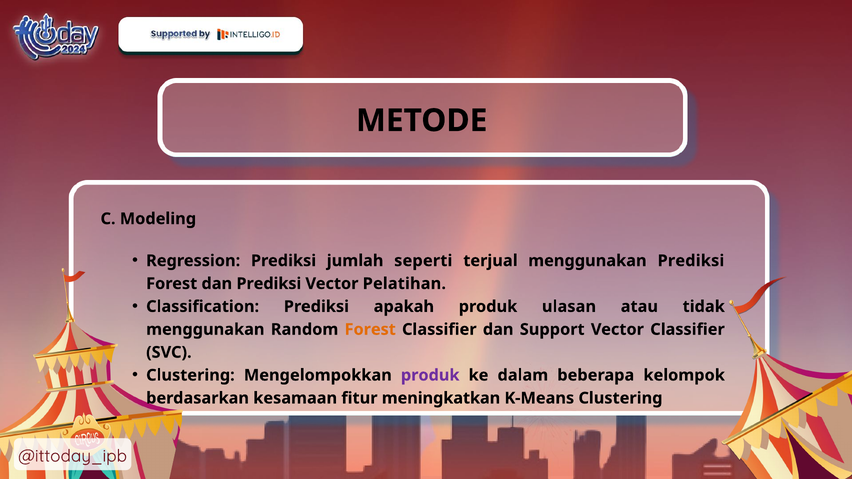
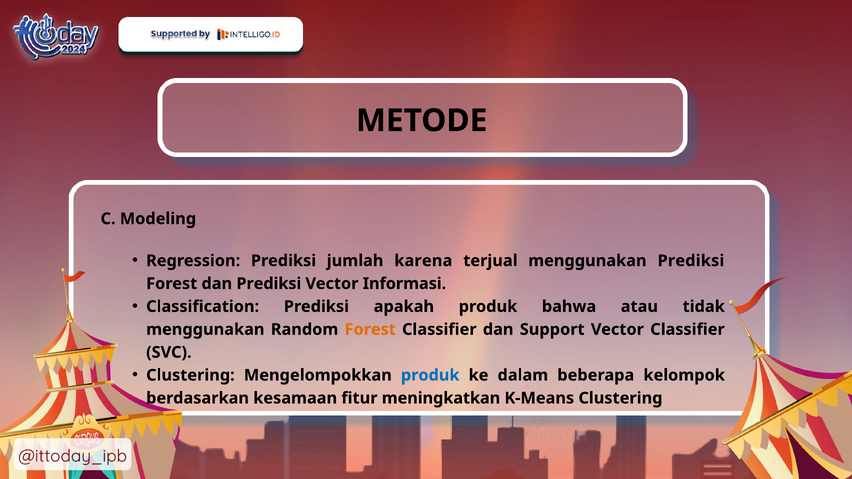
seperti: seperti -> karena
Pelatihan: Pelatihan -> Informasi
ulasan: ulasan -> bahwa
produk at (430, 375) colour: purple -> blue
